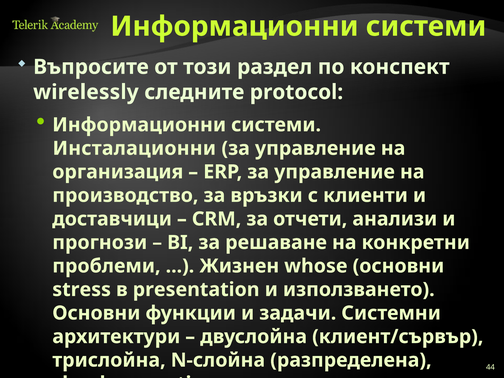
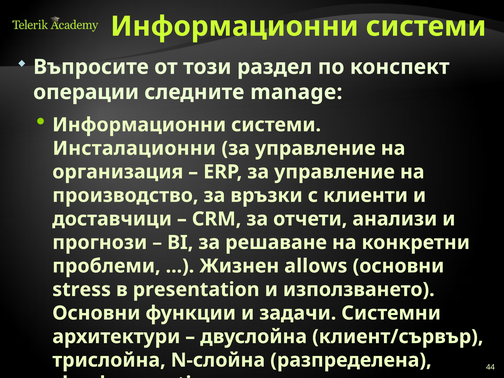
wirelessly: wirelessly -> операции
protocol: protocol -> manage
whose: whose -> allows
